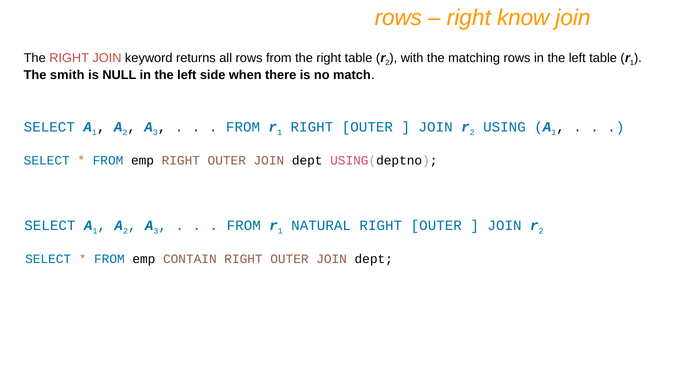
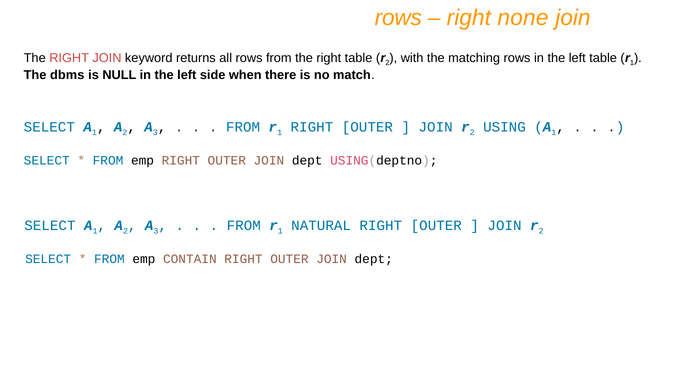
know: know -> none
smith: smith -> dbms
